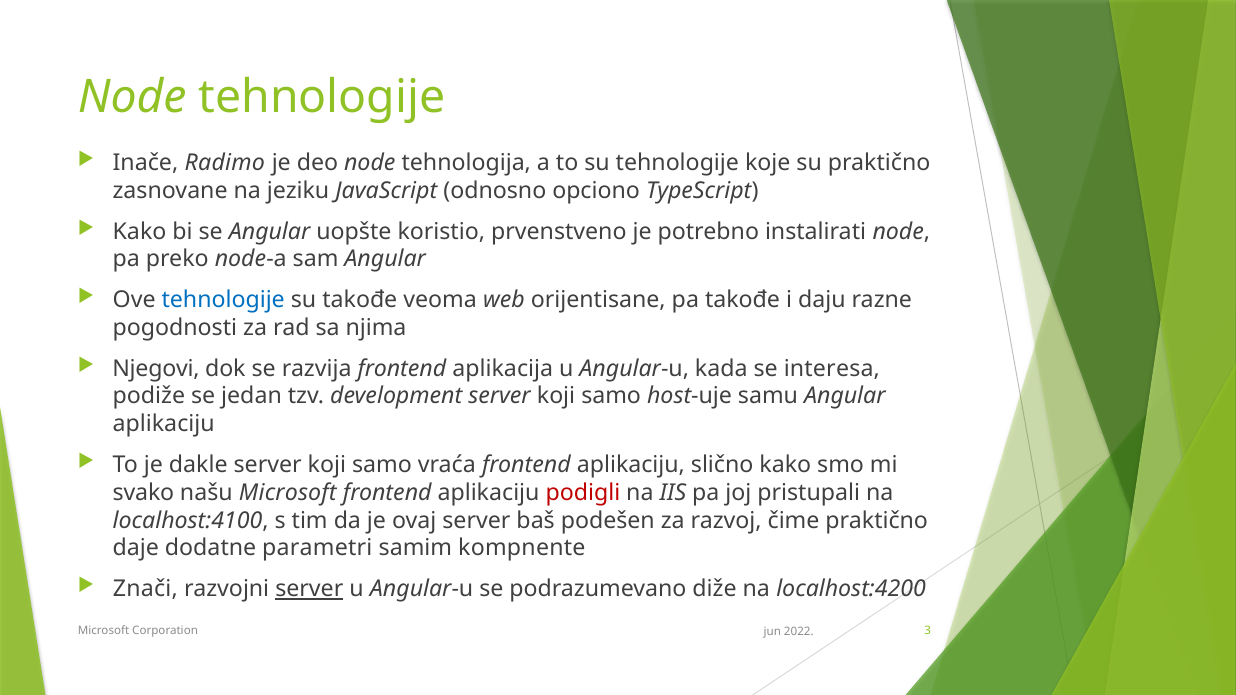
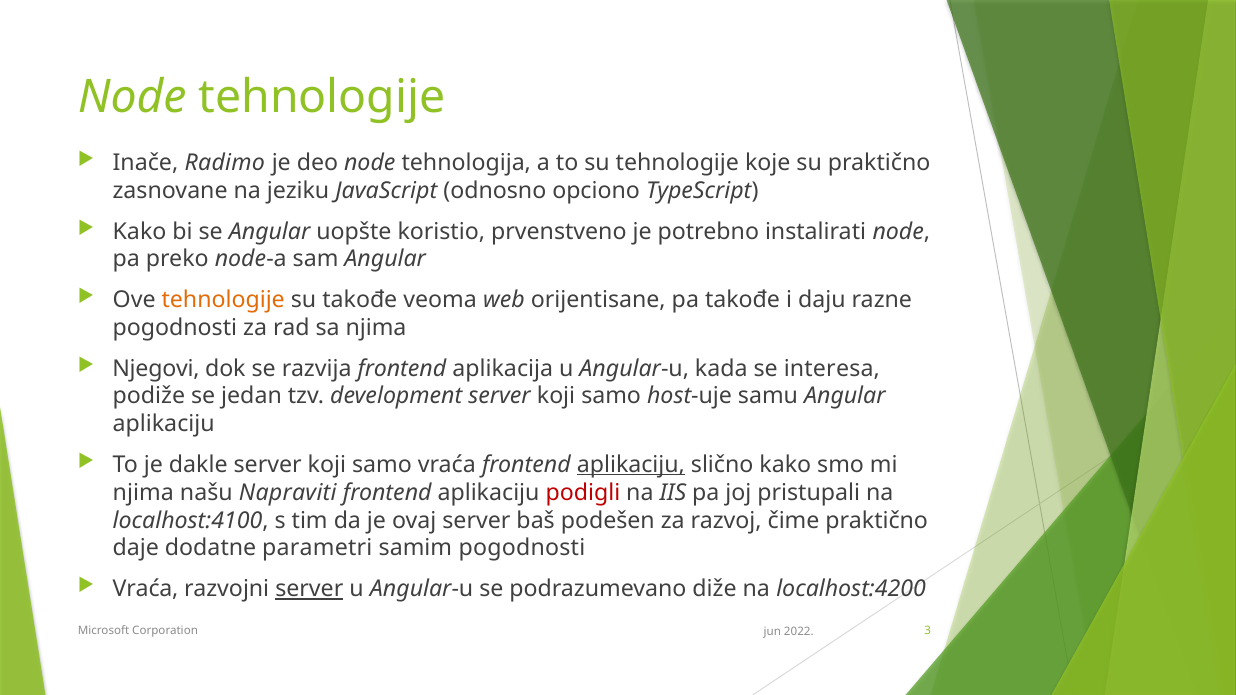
tehnologije at (223, 300) colour: blue -> orange
aplikaciju at (631, 465) underline: none -> present
svako at (143, 493): svako -> njima
našu Microsoft: Microsoft -> Napraviti
samim kompnente: kompnente -> pogodnosti
Znači at (145, 589): Znači -> Vraća
